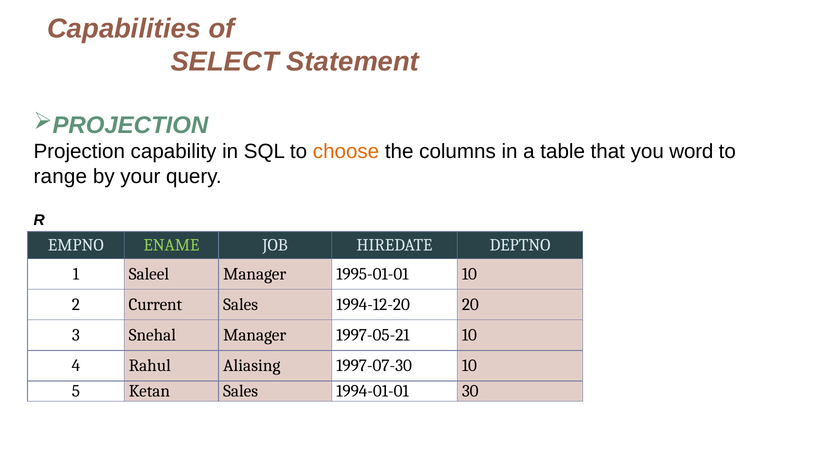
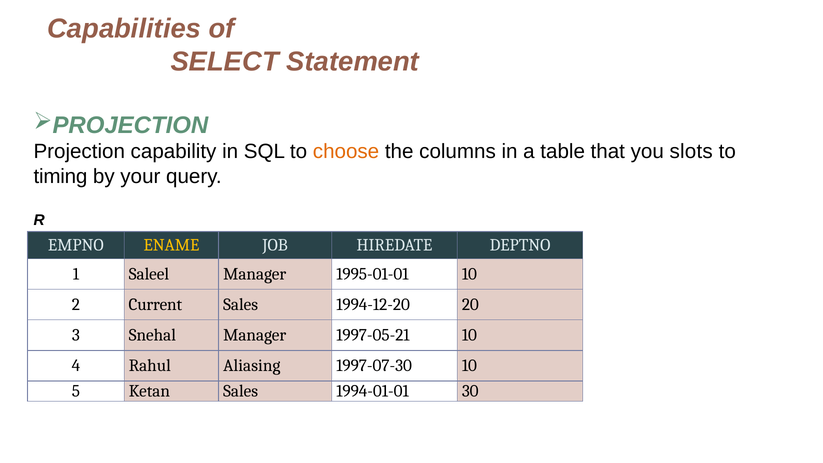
word: word -> slots
range: range -> timing
ENAME colour: light green -> yellow
